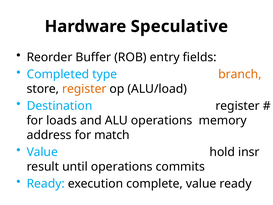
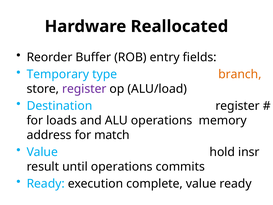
Speculative: Speculative -> Reallocated
Completed: Completed -> Temporary
register at (84, 89) colour: orange -> purple
